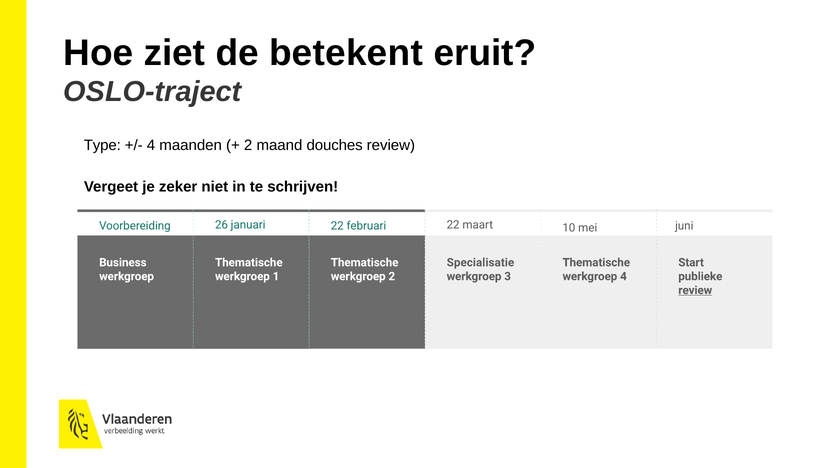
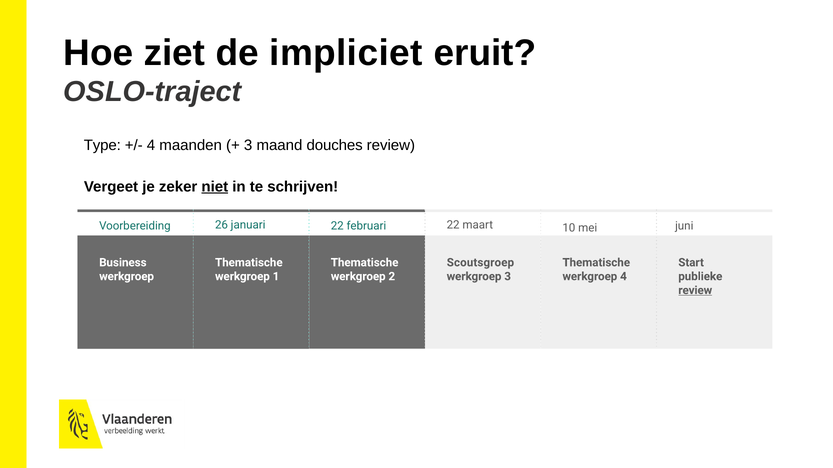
betekent: betekent -> impliciet
2 at (248, 145): 2 -> 3
niet underline: none -> present
Specialisatie: Specialisatie -> Scoutsgroep
